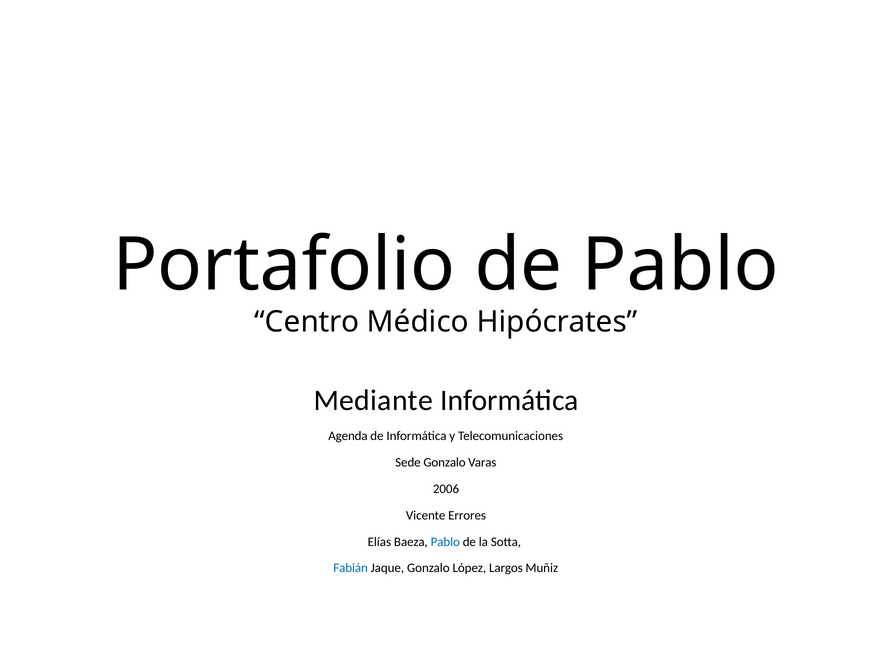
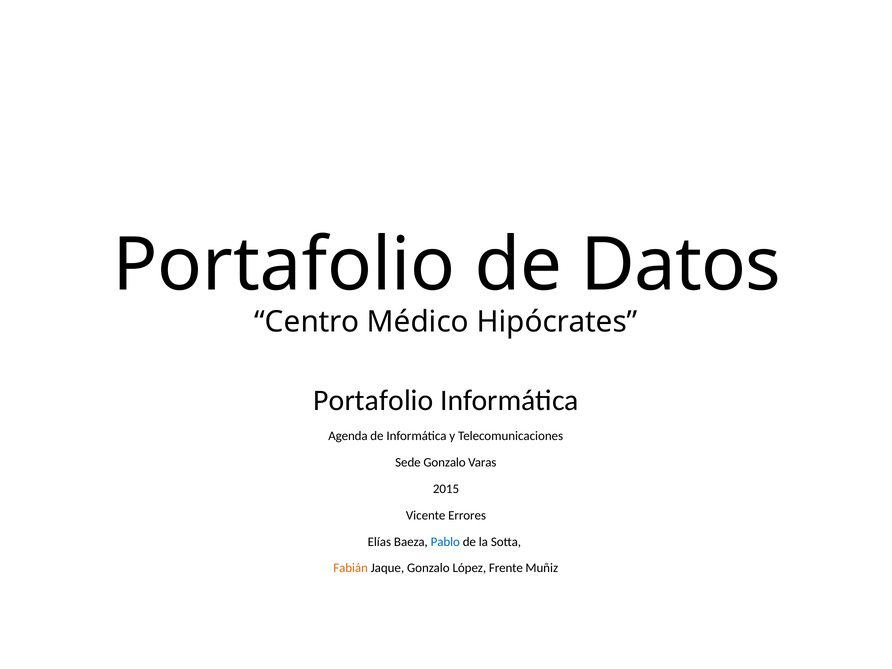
de Pablo: Pablo -> Datos
Mediante at (373, 400): Mediante -> Portafolio
2006: 2006 -> 2015
Fabián colour: blue -> orange
Largos: Largos -> Frente
